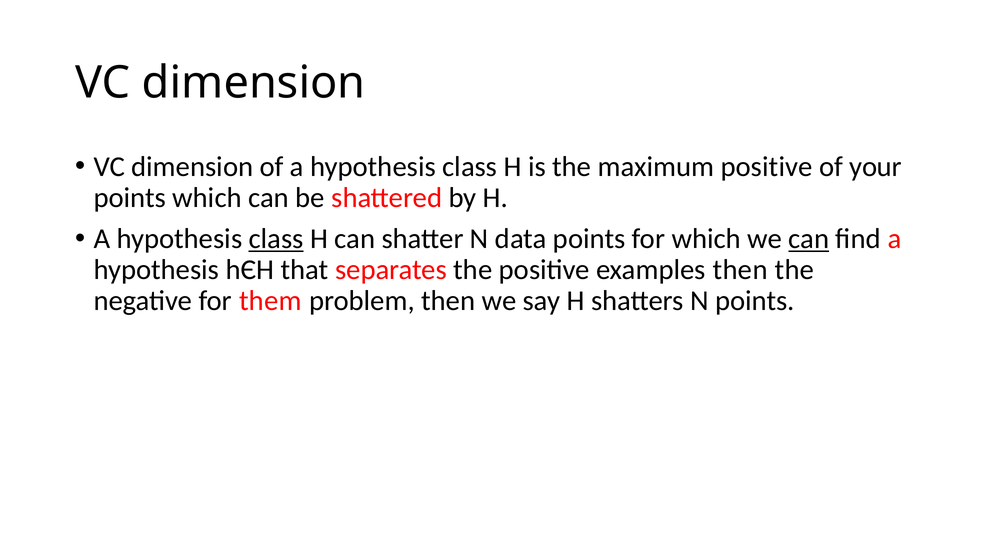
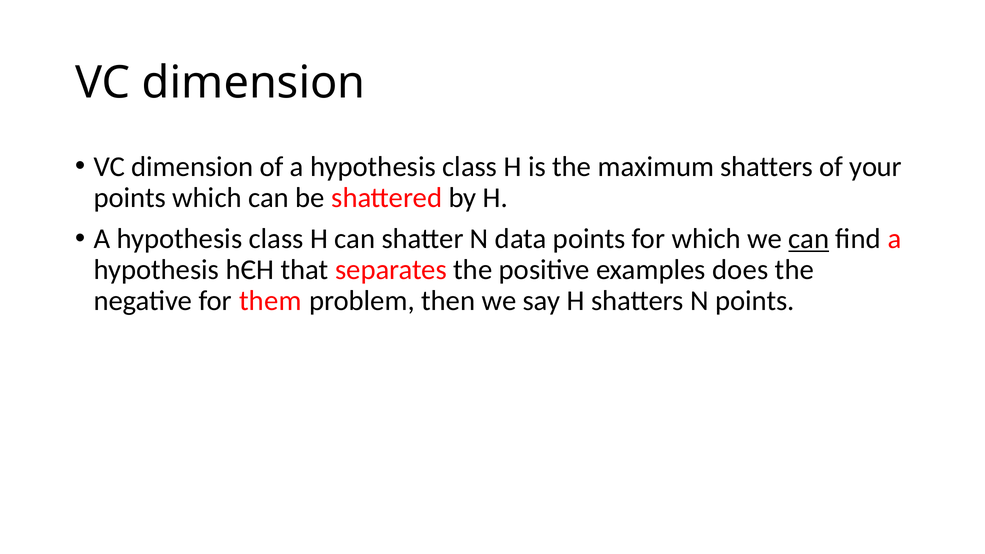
maximum positive: positive -> shatters
class at (276, 239) underline: present -> none
examples then: then -> does
